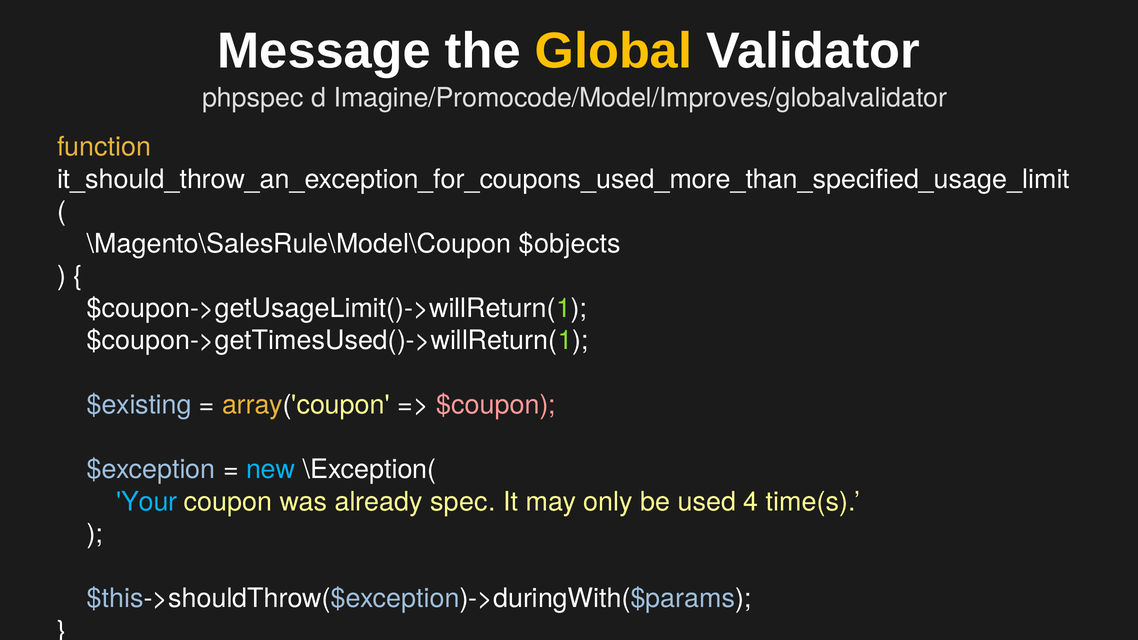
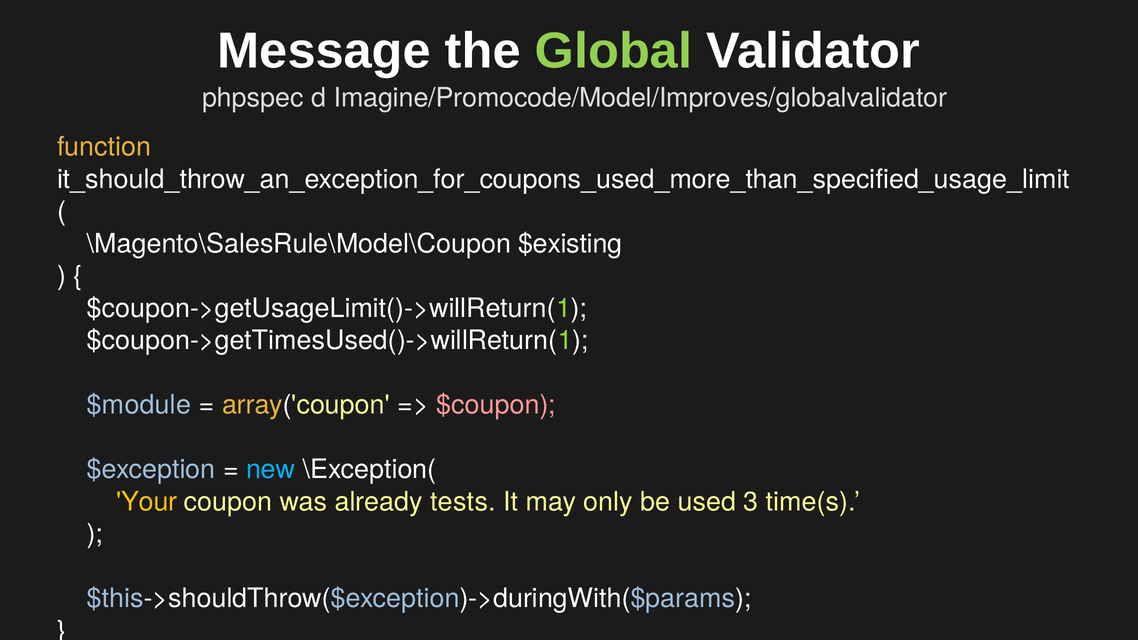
Global colour: yellow -> light green
$objects: $objects -> $existing
$existing: $existing -> $module
Your colour: light blue -> yellow
spec: spec -> tests
4: 4 -> 3
